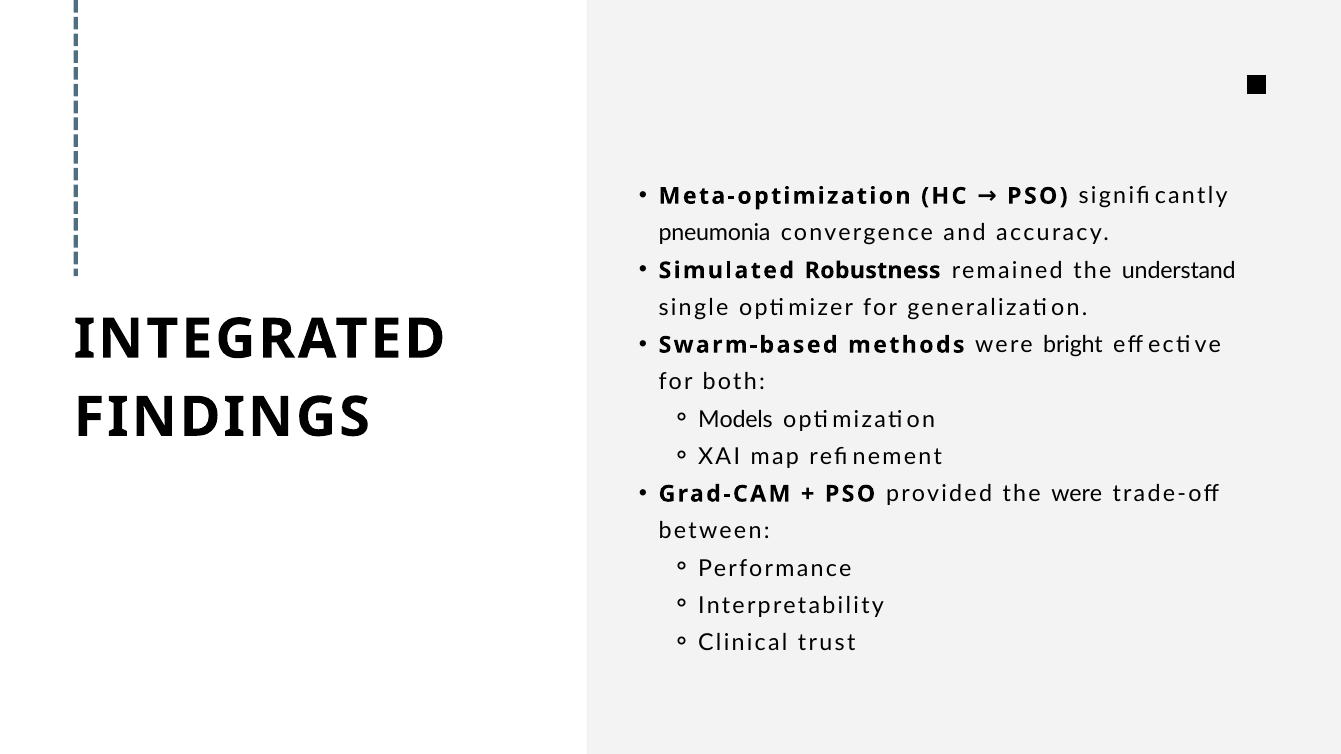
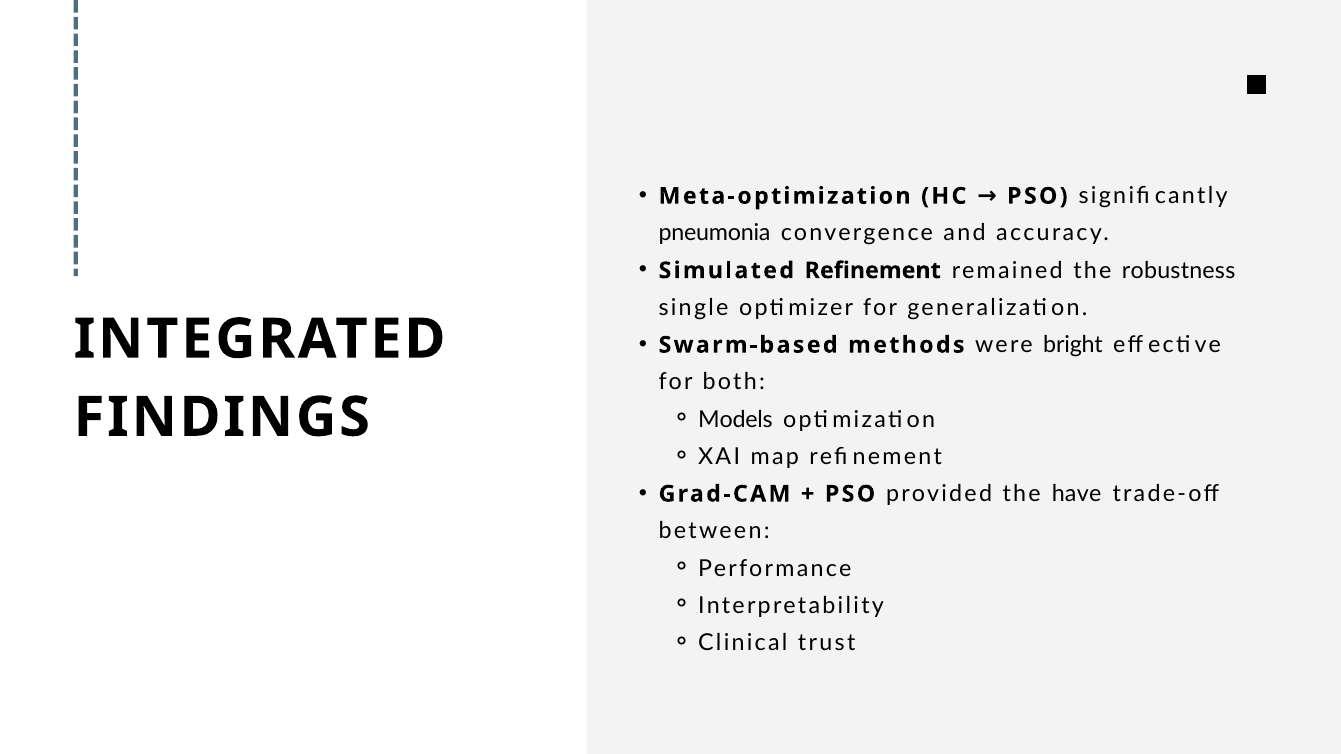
Simulated Robustness: Robustness -> Refinement
understand: understand -> robustness
the were: were -> have
